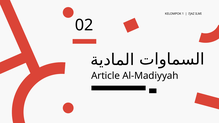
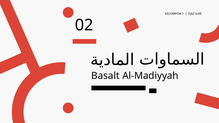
Article: Article -> Basalt
